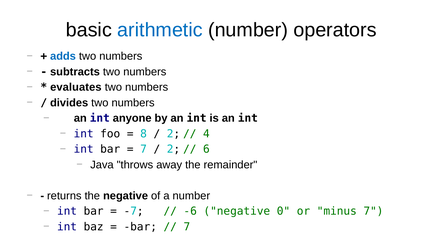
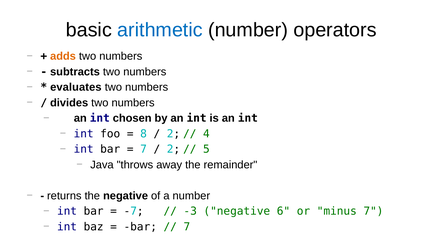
adds colour: blue -> orange
anyone: anyone -> chosen
6: 6 -> 5
-6: -6 -> -3
0: 0 -> 6
